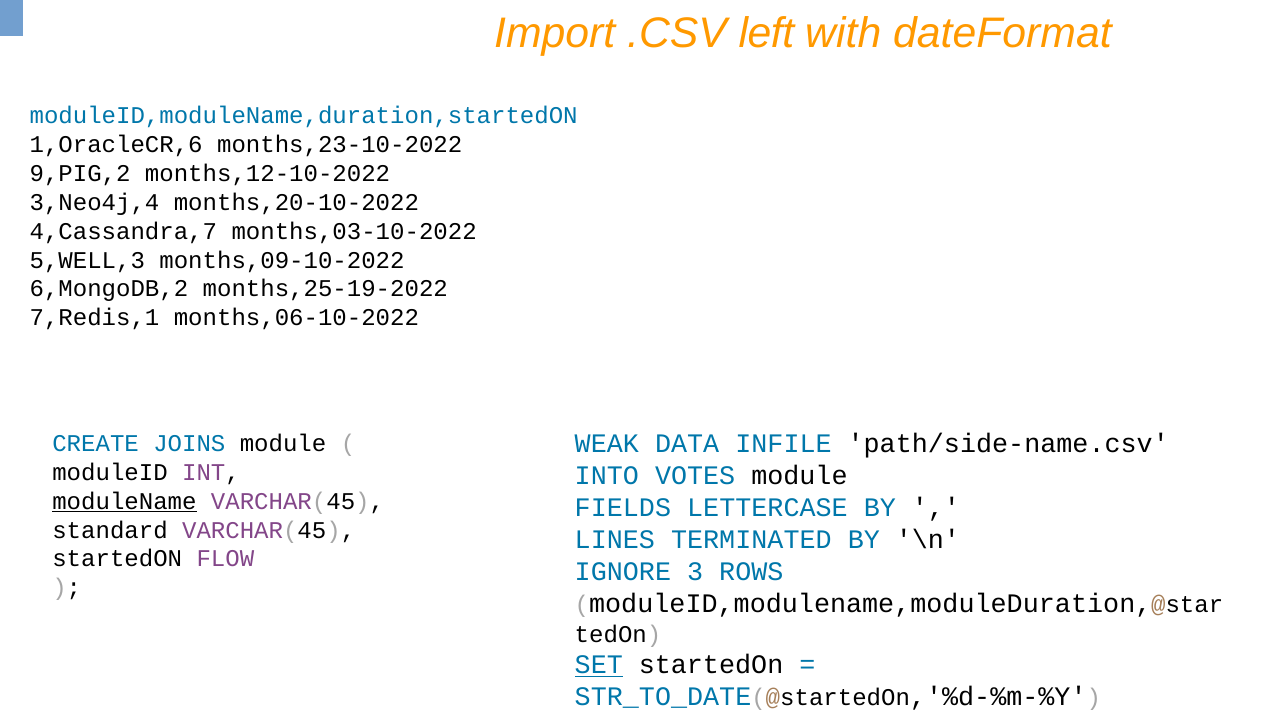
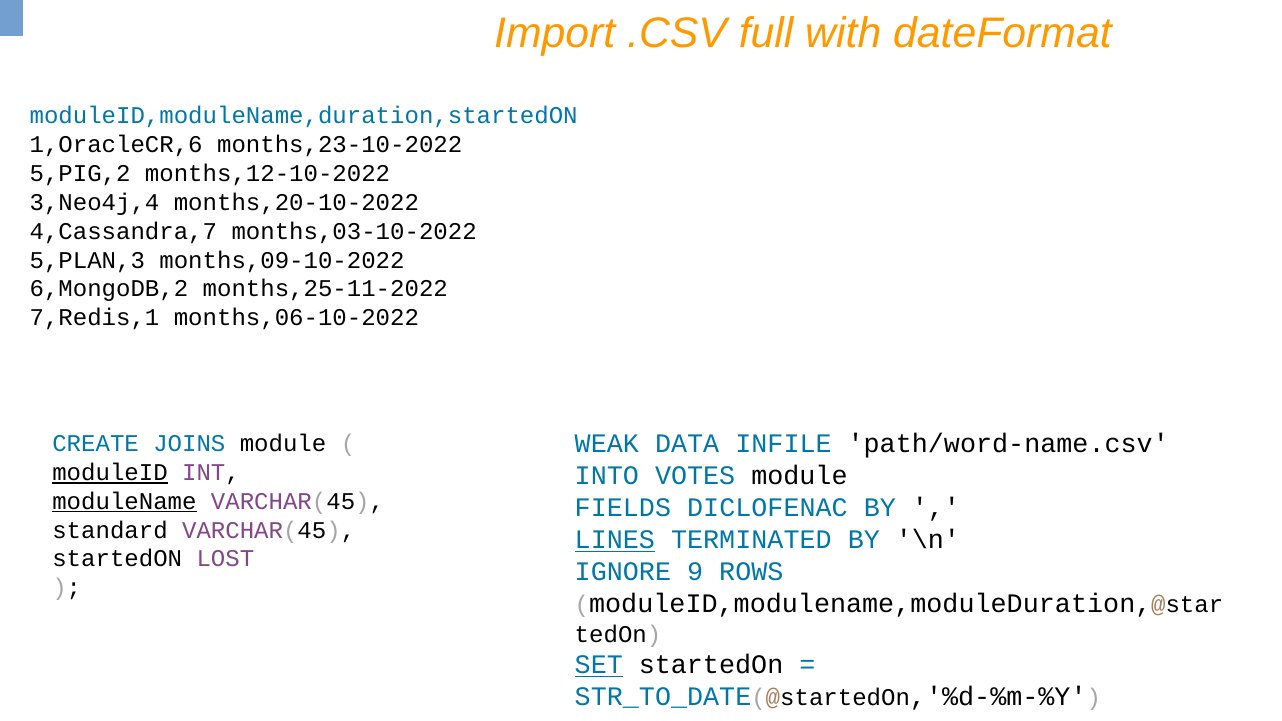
left: left -> full
9,PIG,2: 9,PIG,2 -> 5,PIG,2
5,WELL,3: 5,WELL,3 -> 5,PLAN,3
months,25-19-2022: months,25-19-2022 -> months,25-11-2022
path/side-name.csv: path/side-name.csv -> path/word-name.csv
moduleID underline: none -> present
LETTERCASE: LETTERCASE -> DICLOFENAC
LINES underline: none -> present
FLOW: FLOW -> LOST
3: 3 -> 9
